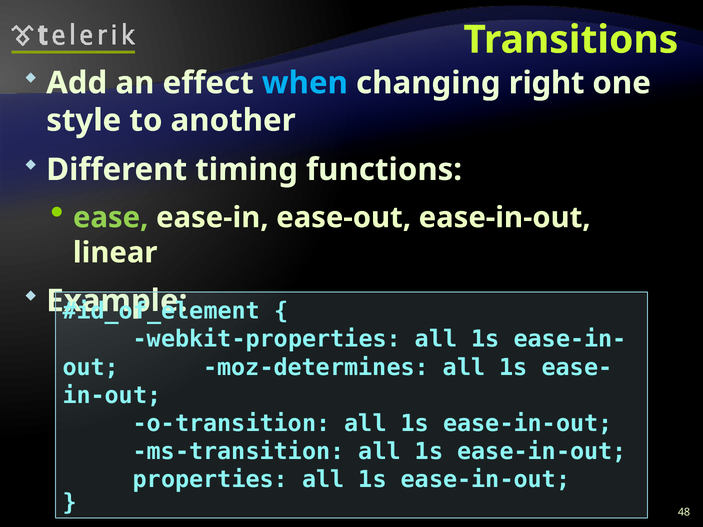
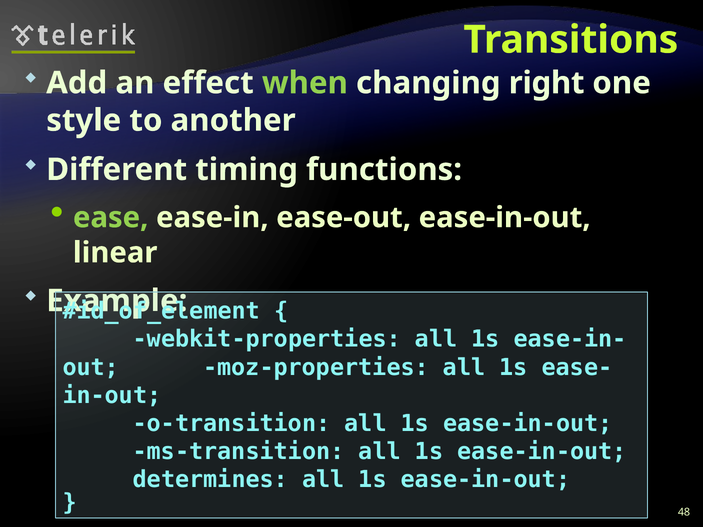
when colour: light blue -> light green
moz-determines: moz-determines -> moz-properties
properties: properties -> determines
